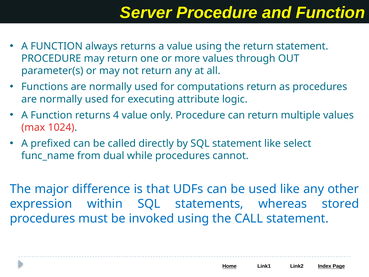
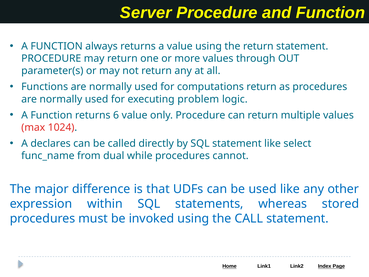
attribute: attribute -> problem
4: 4 -> 6
prefixed: prefixed -> declares
